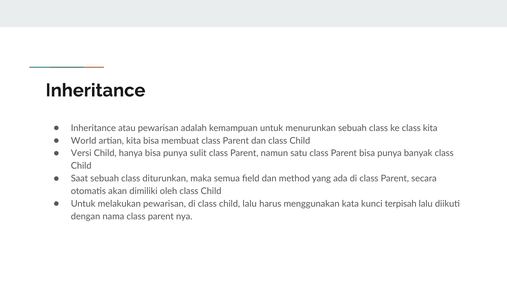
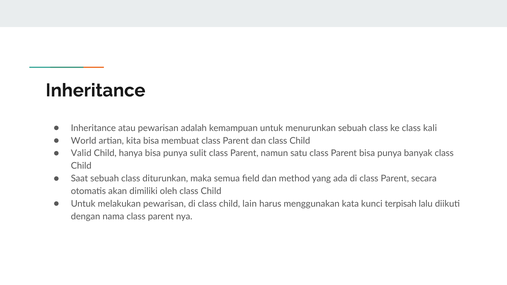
class kita: kita -> kali
Versi: Versi -> Valid
child lalu: lalu -> lain
